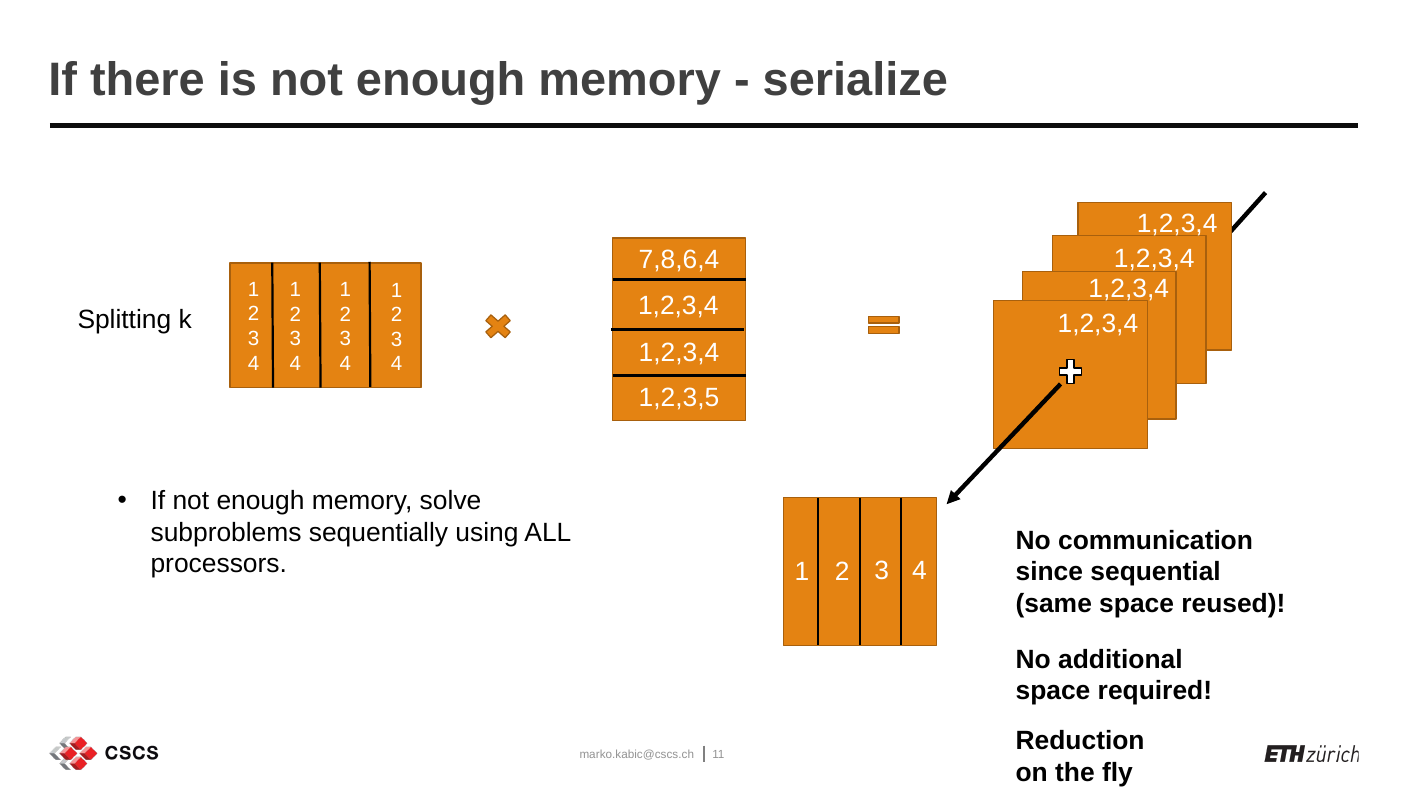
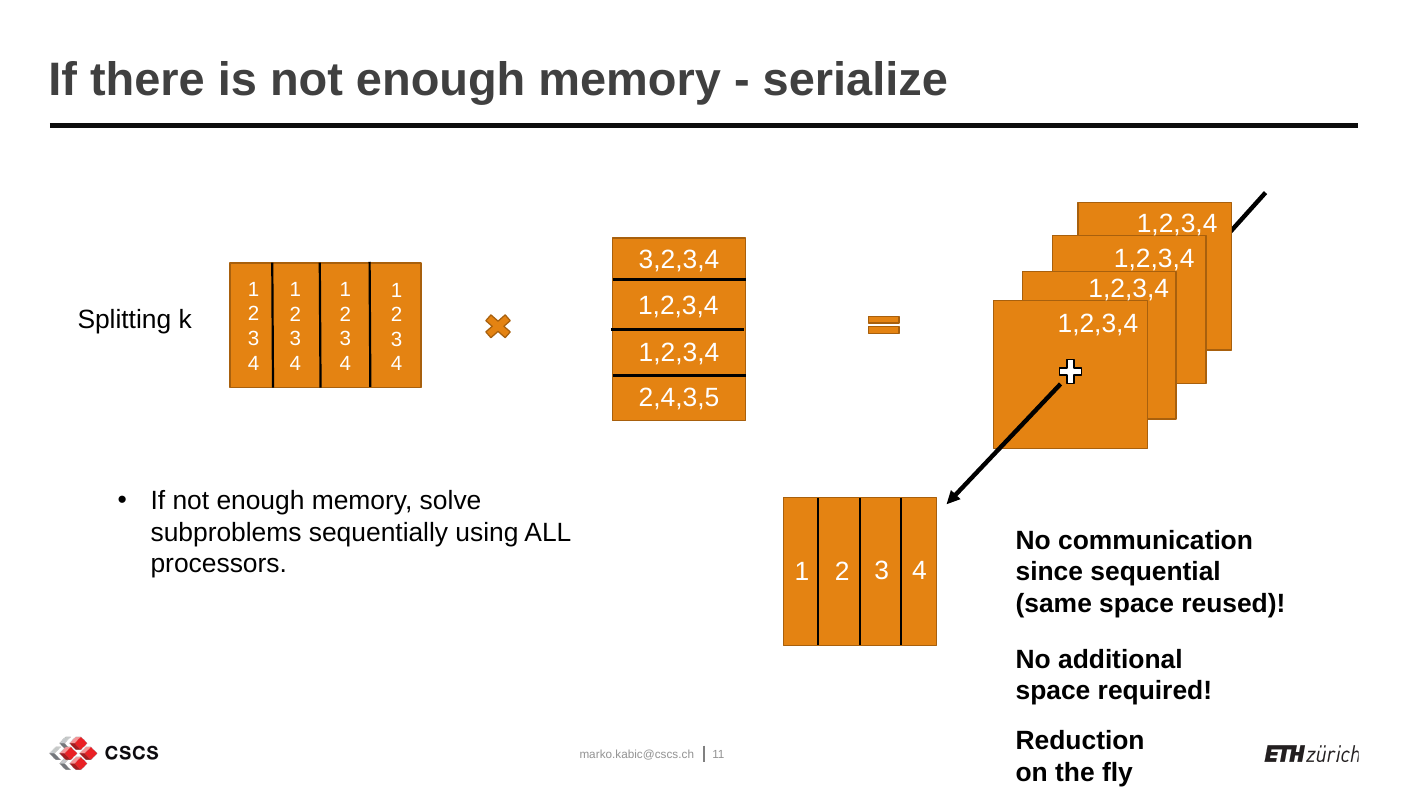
7,8,6,4: 7,8,6,4 -> 3,2,3,4
1,2,3,5: 1,2,3,5 -> 2,4,3,5
